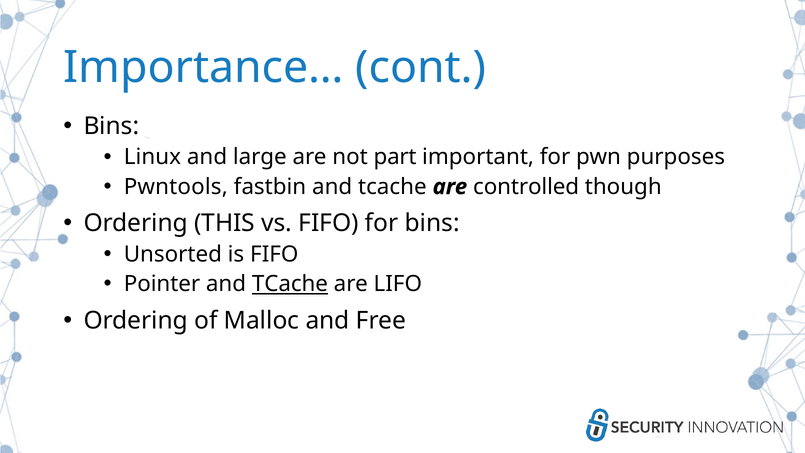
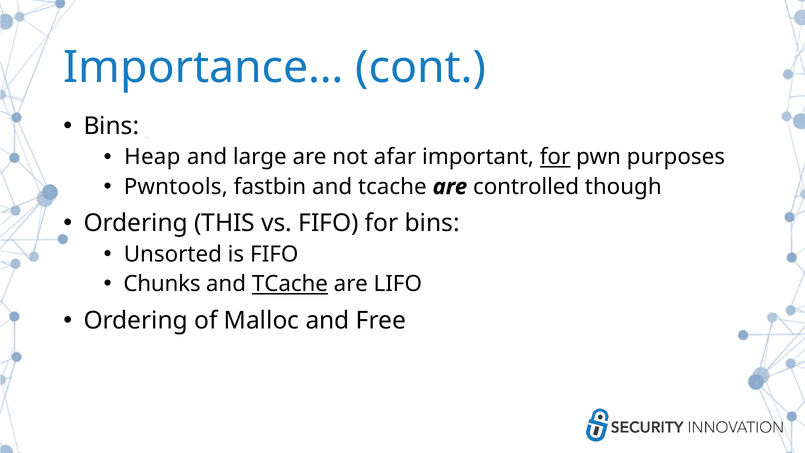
Linux: Linux -> Heap
part: part -> afar
for at (555, 157) underline: none -> present
Pointer: Pointer -> Chunks
